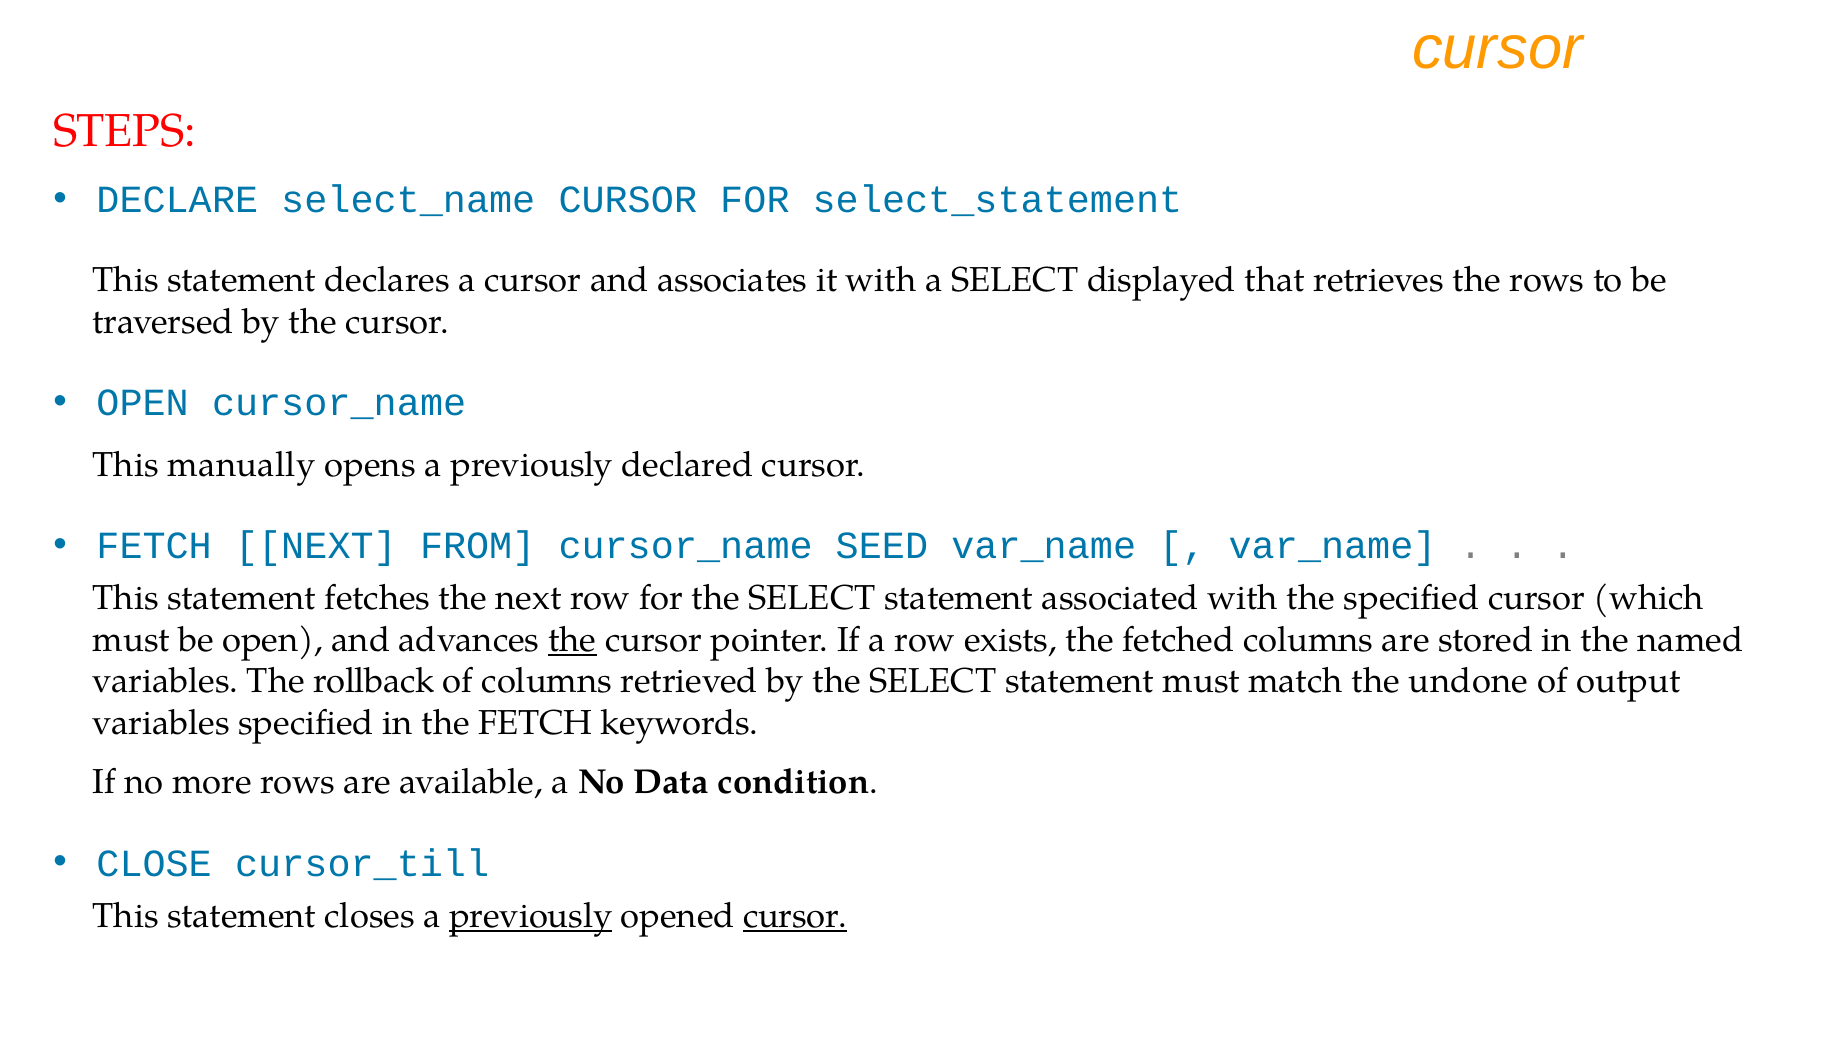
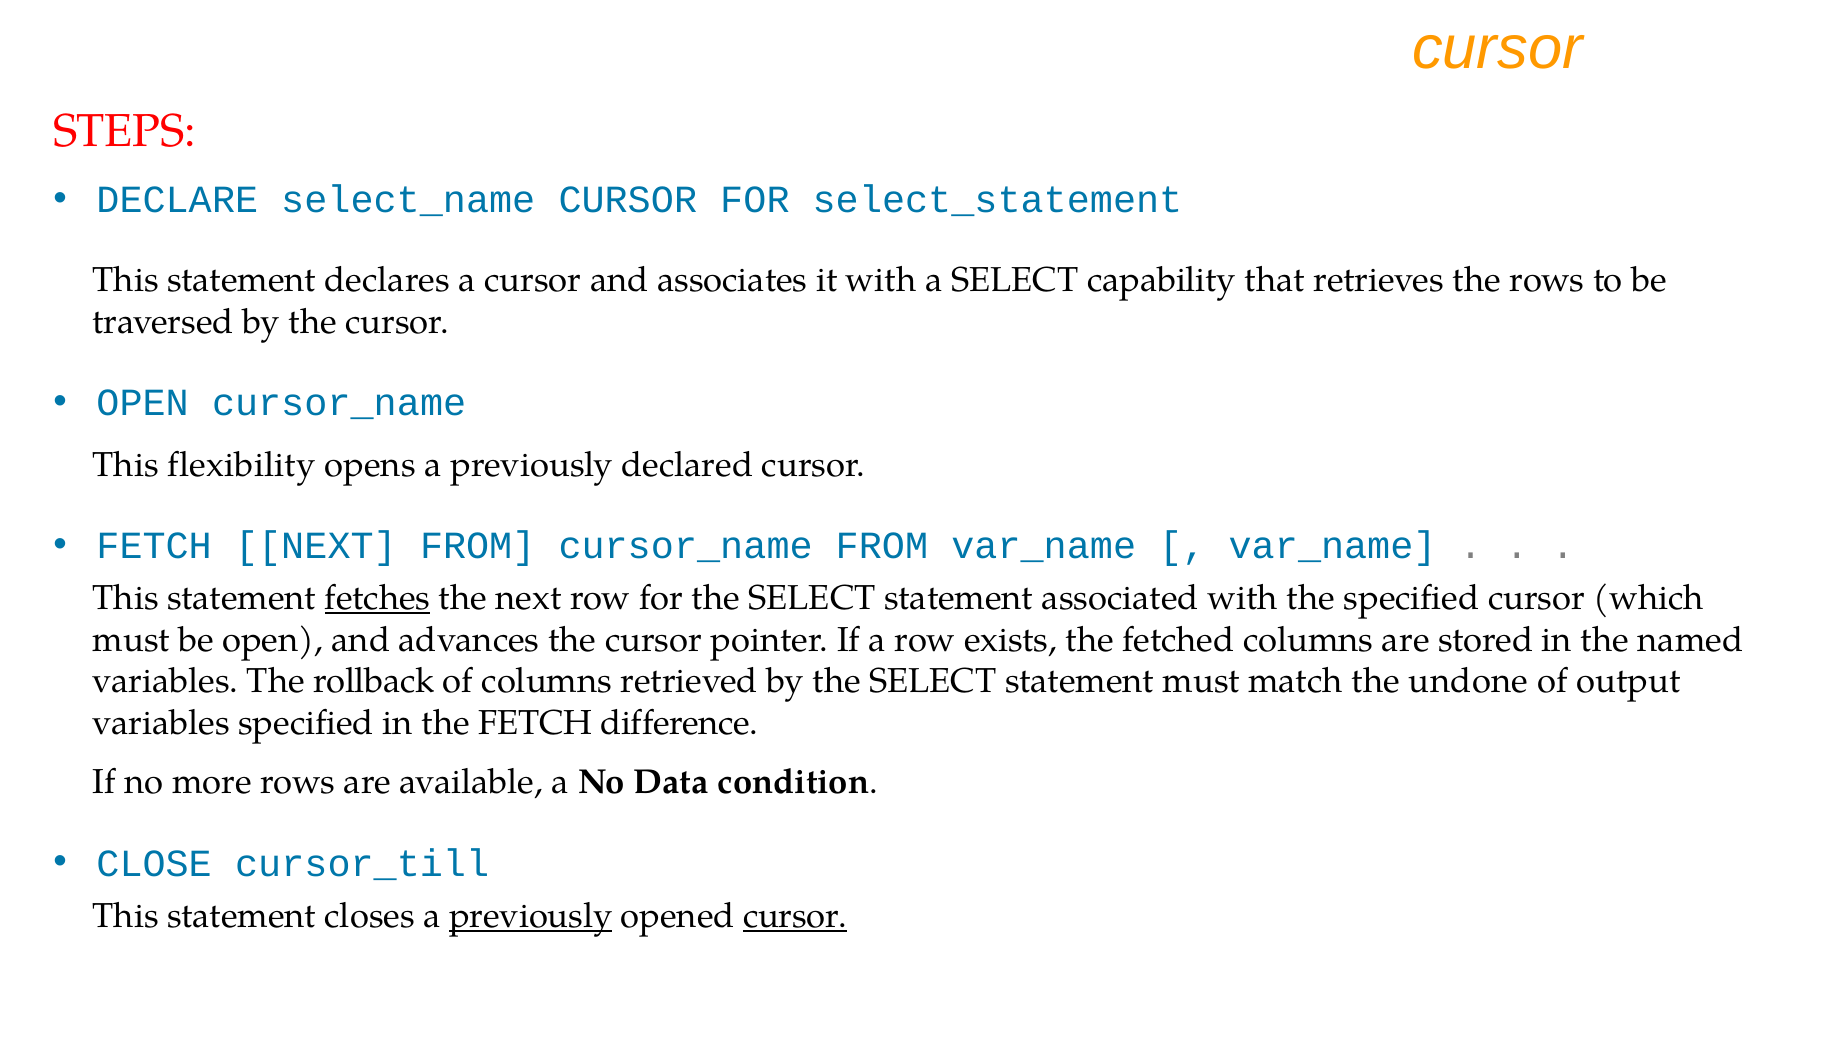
displayed: displayed -> capability
manually: manually -> flexibility
cursor_name SEED: SEED -> FROM
fetches underline: none -> present
the at (572, 640) underline: present -> none
keywords: keywords -> difference
